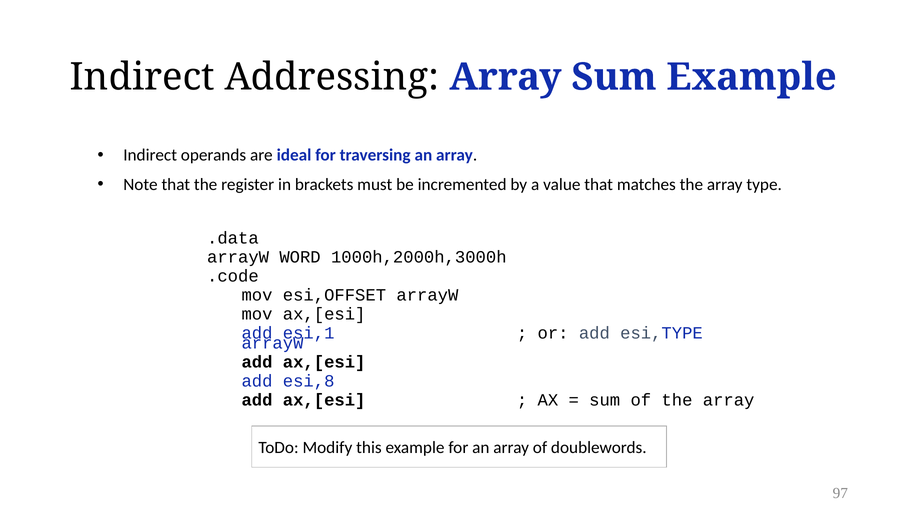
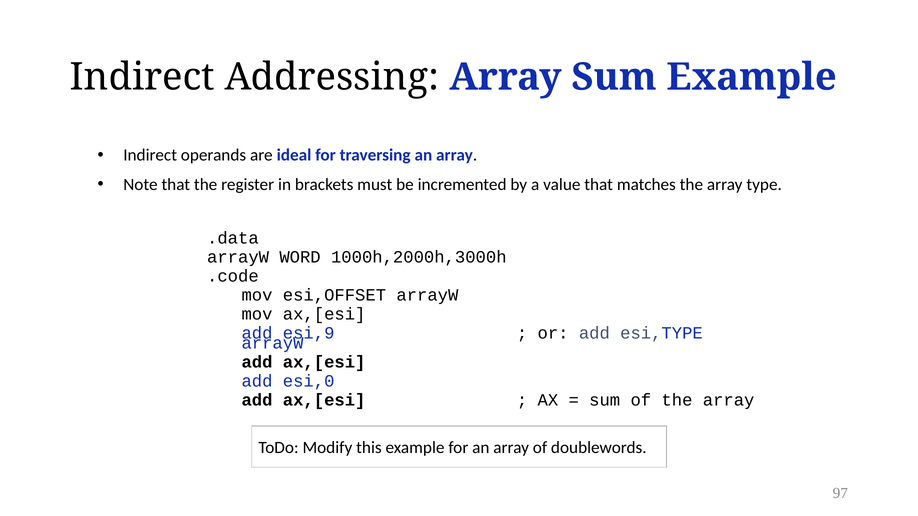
esi,1: esi,1 -> esi,9
esi,8: esi,8 -> esi,0
